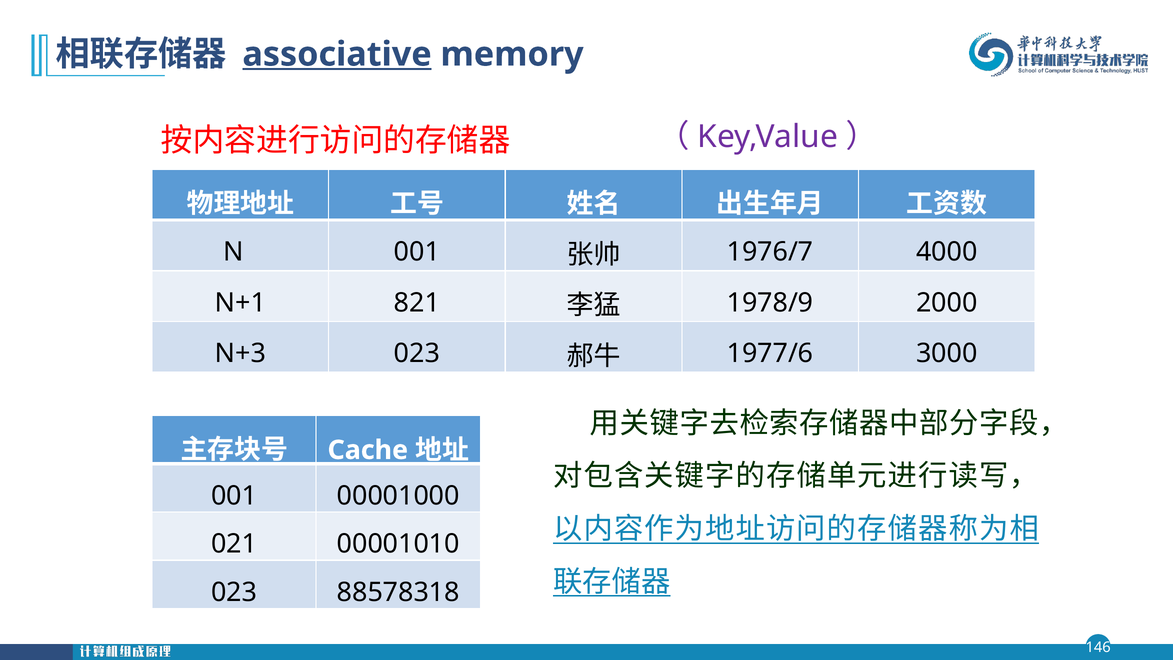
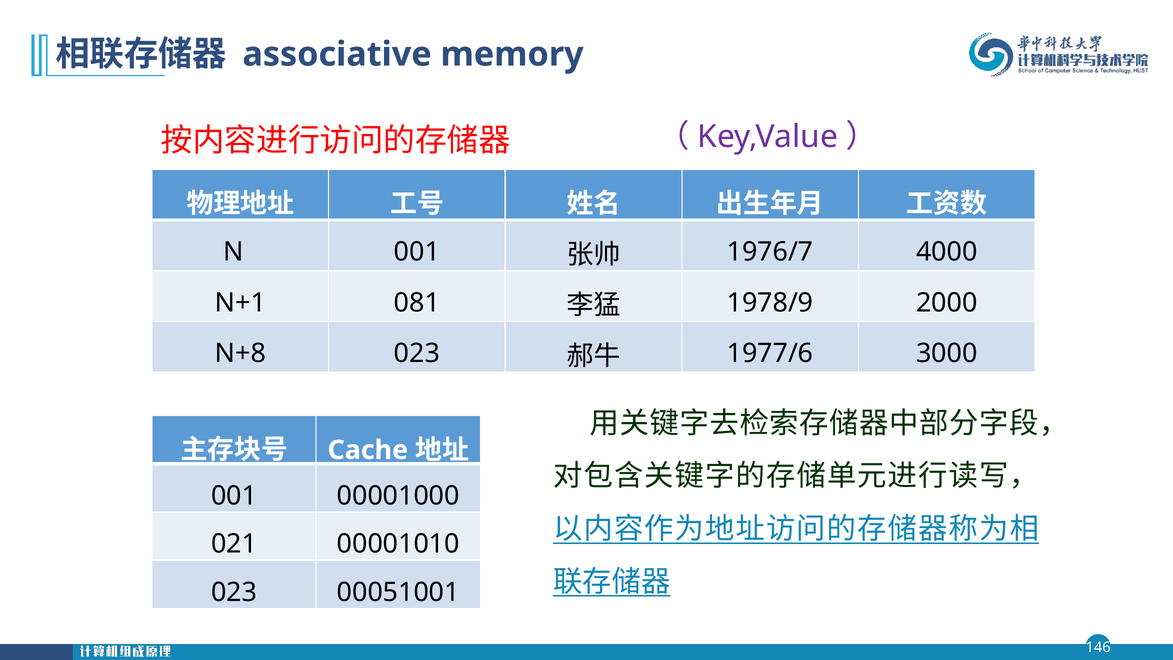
associative underline: present -> none
821: 821 -> 081
N+3: N+3 -> N+8
88578318: 88578318 -> 00051001
